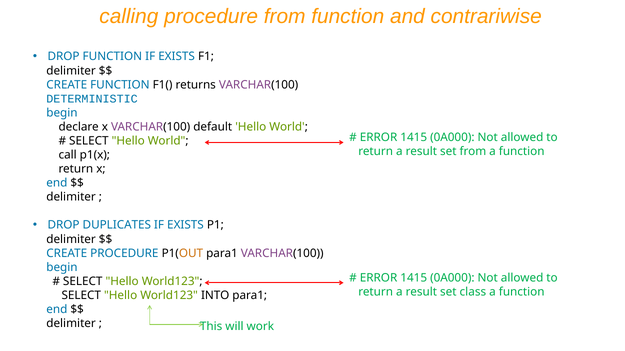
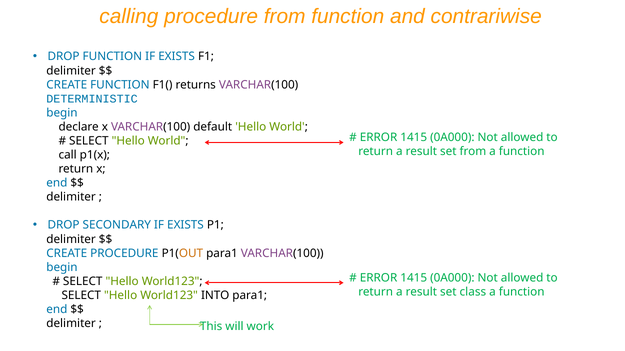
DUPLICATES: DUPLICATES -> SECONDARY
